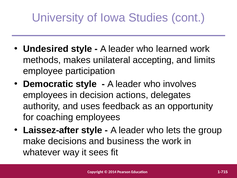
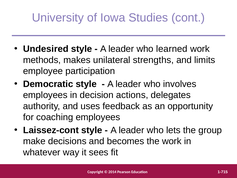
accepting: accepting -> strengths
Laissez-after: Laissez-after -> Laissez-cont
business: business -> becomes
